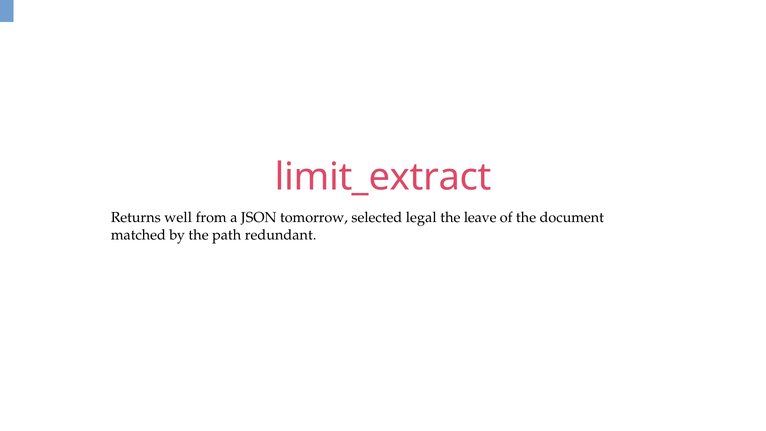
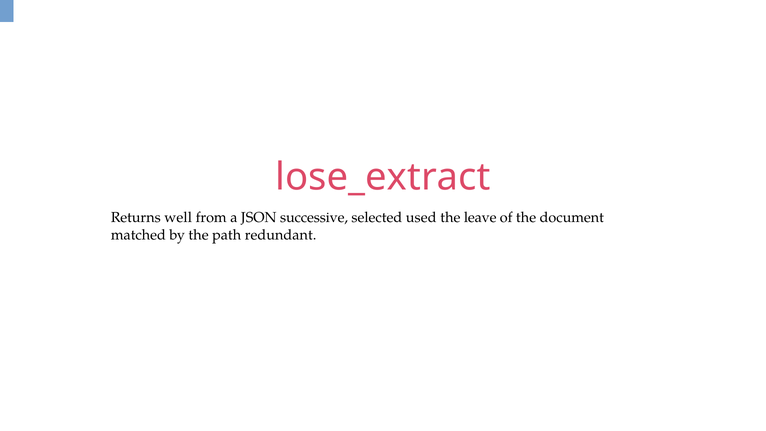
limit_extract: limit_extract -> lose_extract
tomorrow: tomorrow -> successive
legal: legal -> used
